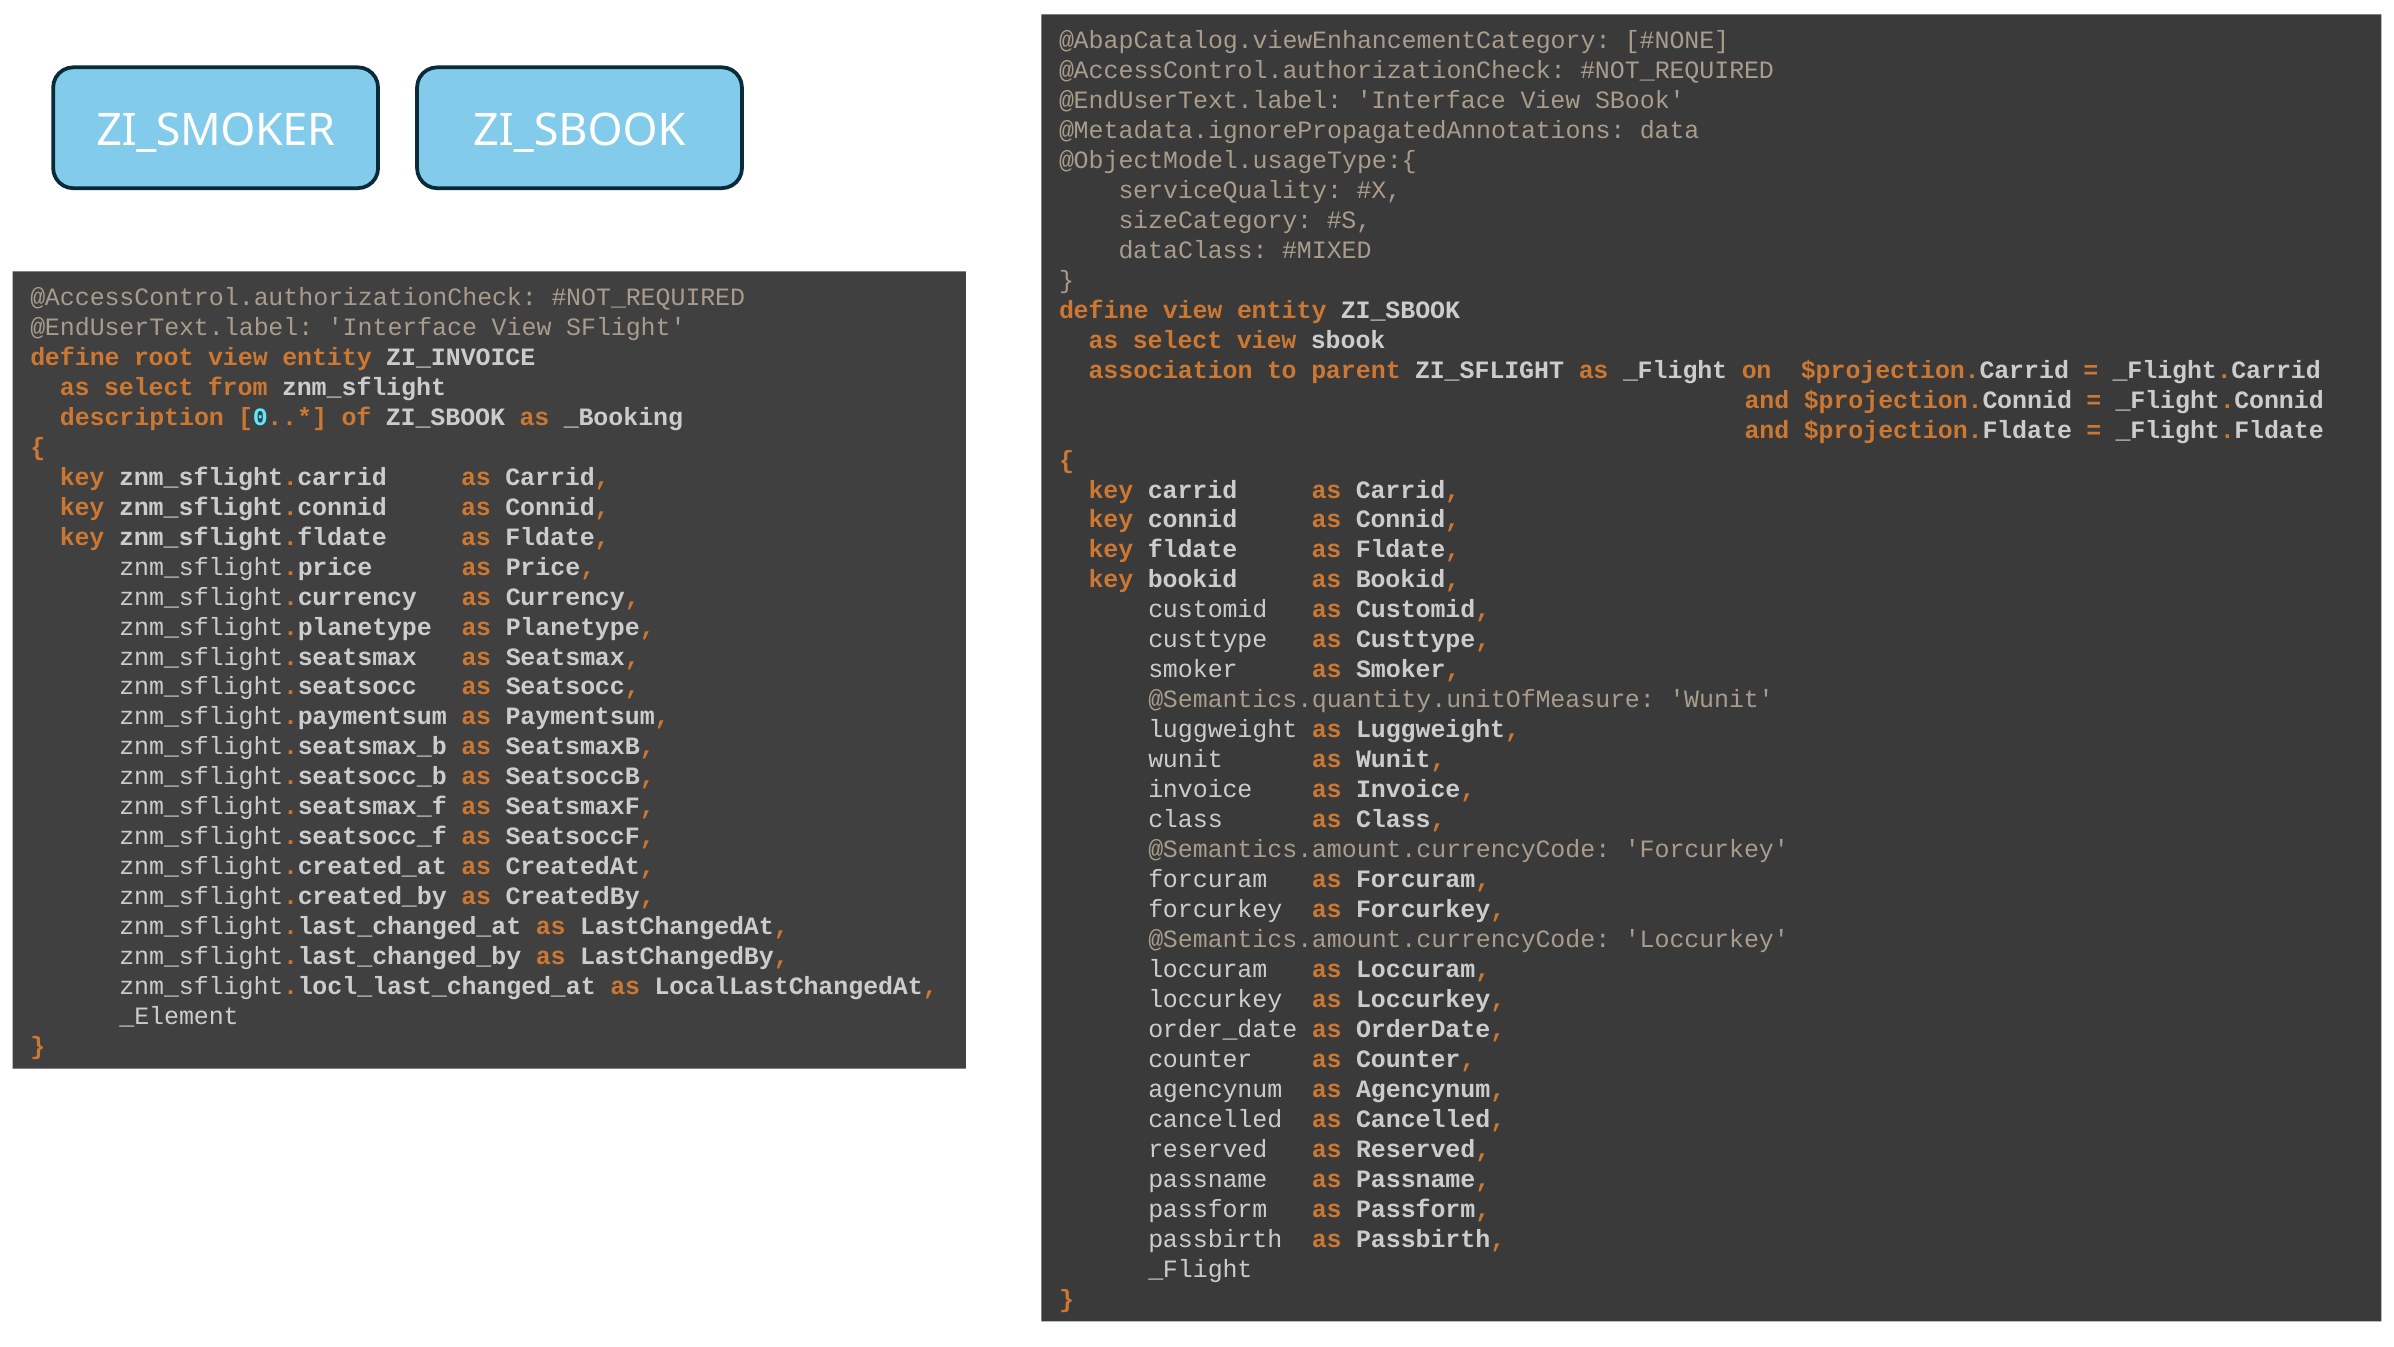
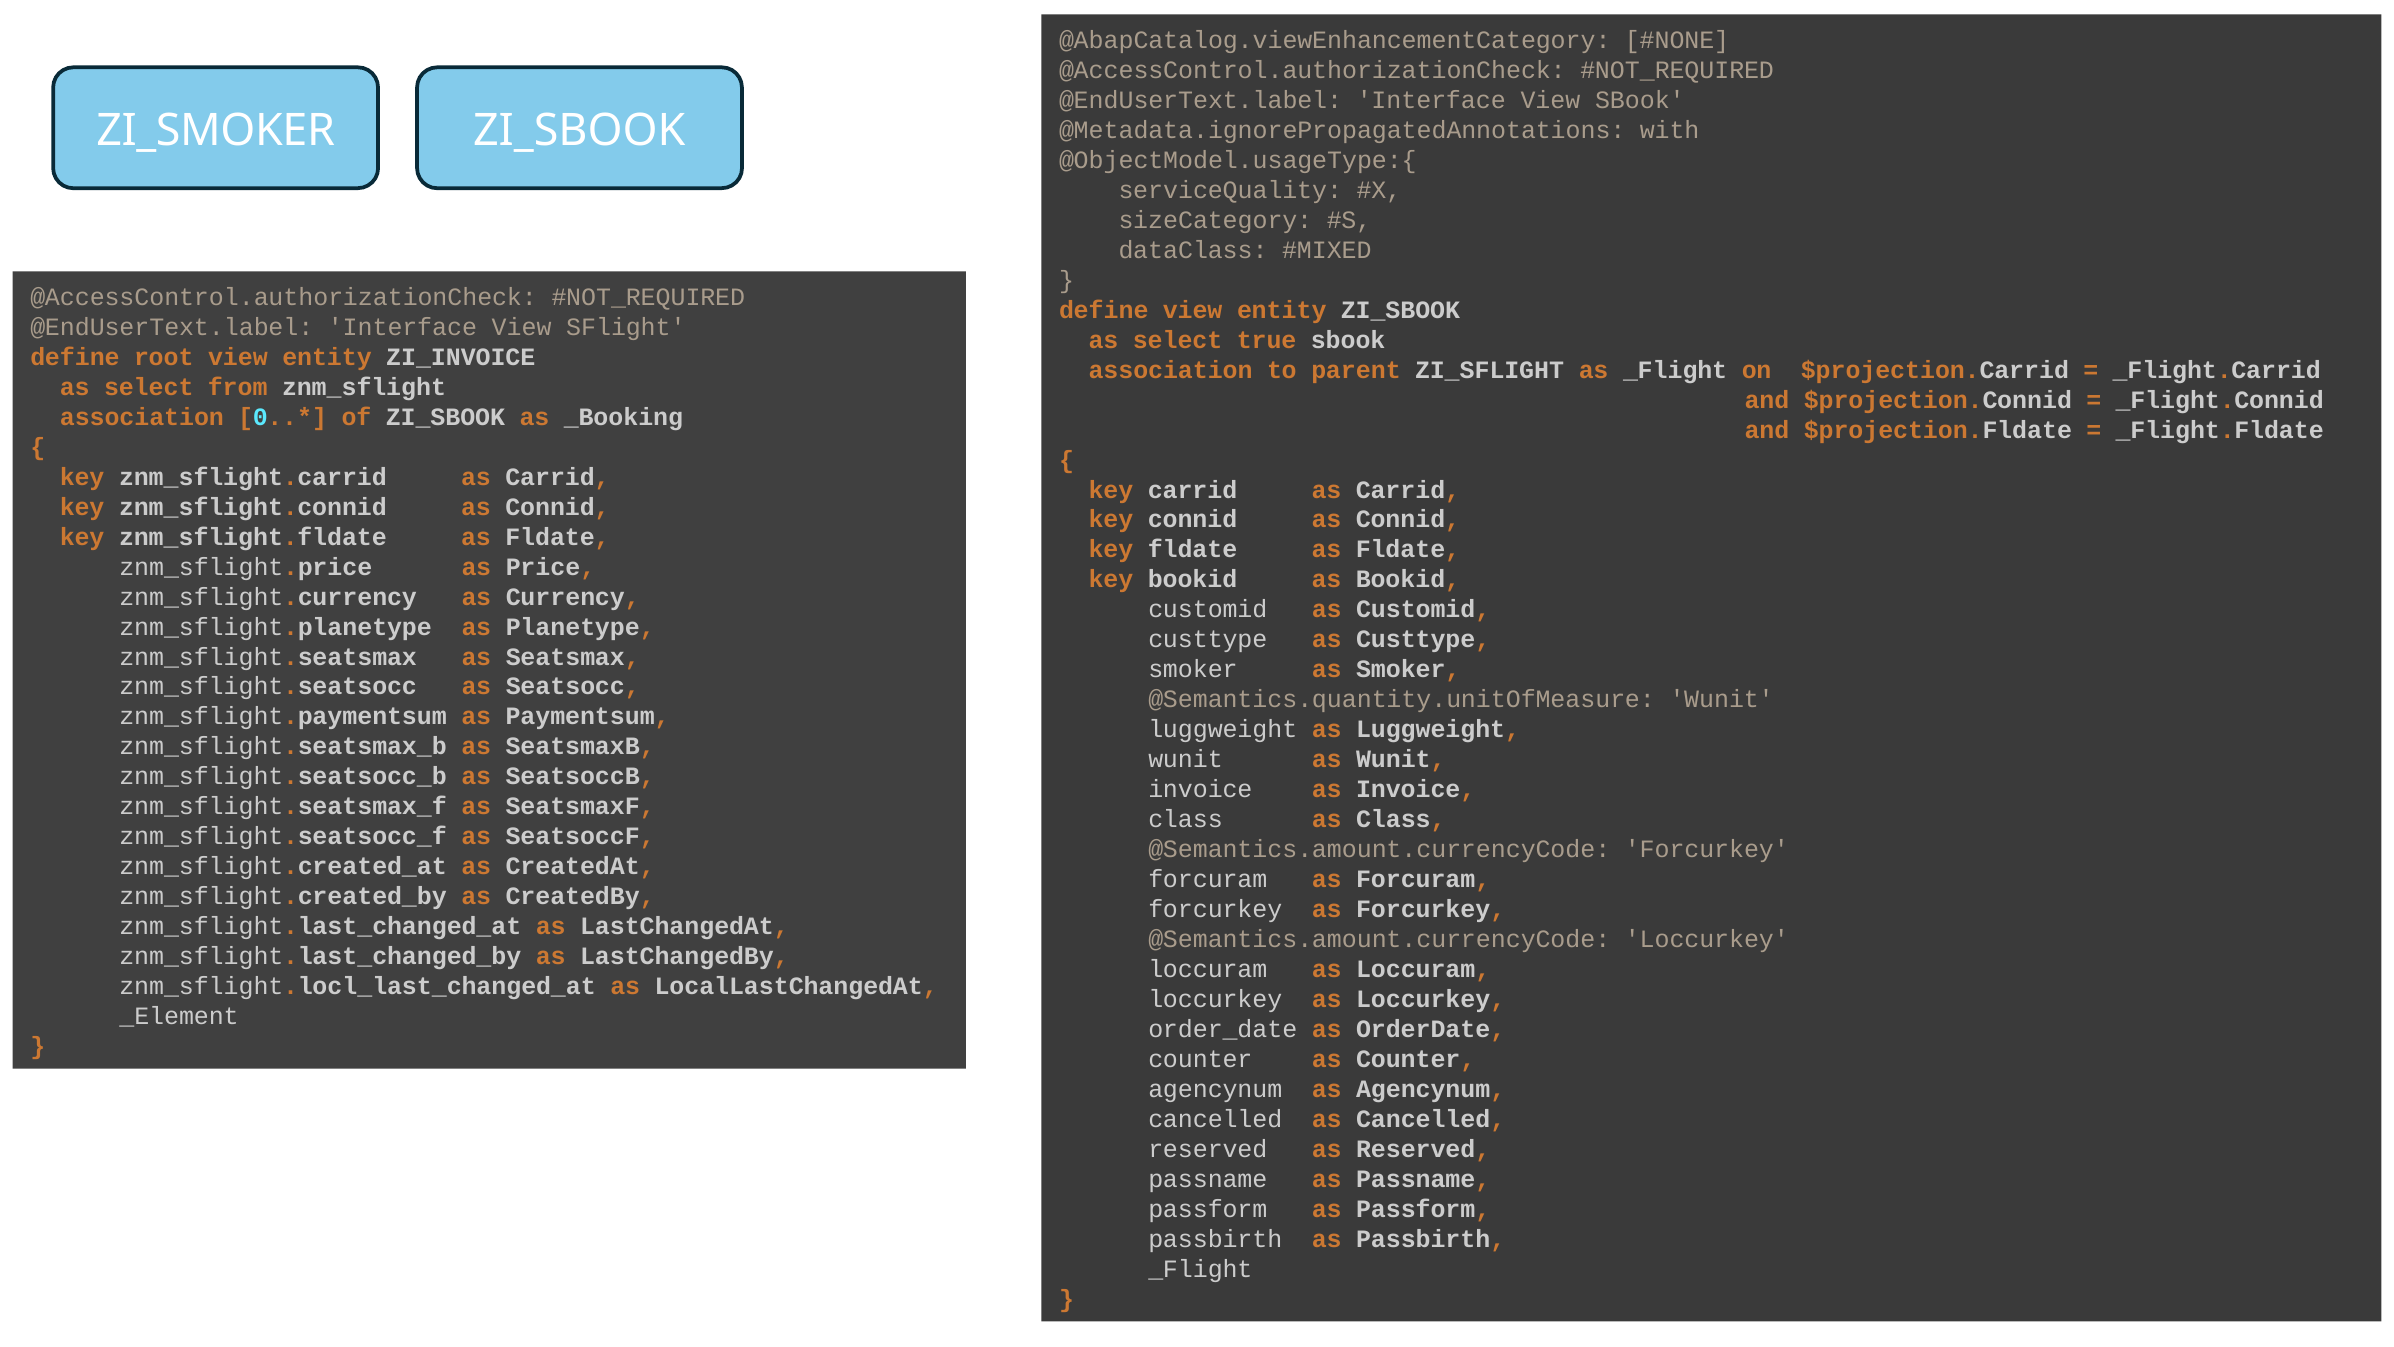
data: data -> with
select view: view -> true
description at (142, 417): description -> association
